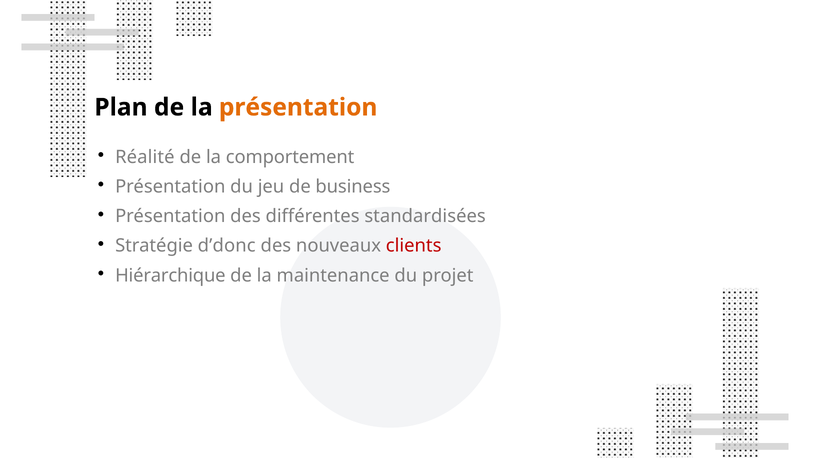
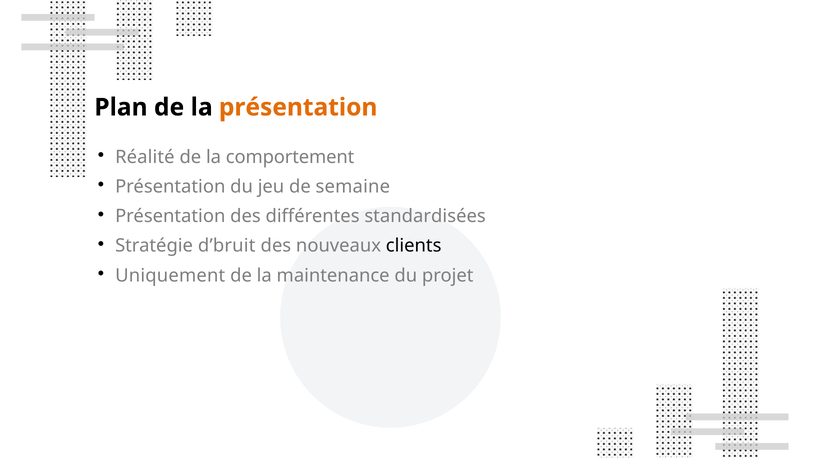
business: business -> semaine
d’donc: d’donc -> d’bruit
clients colour: red -> black
Hiérarchique: Hiérarchique -> Uniquement
